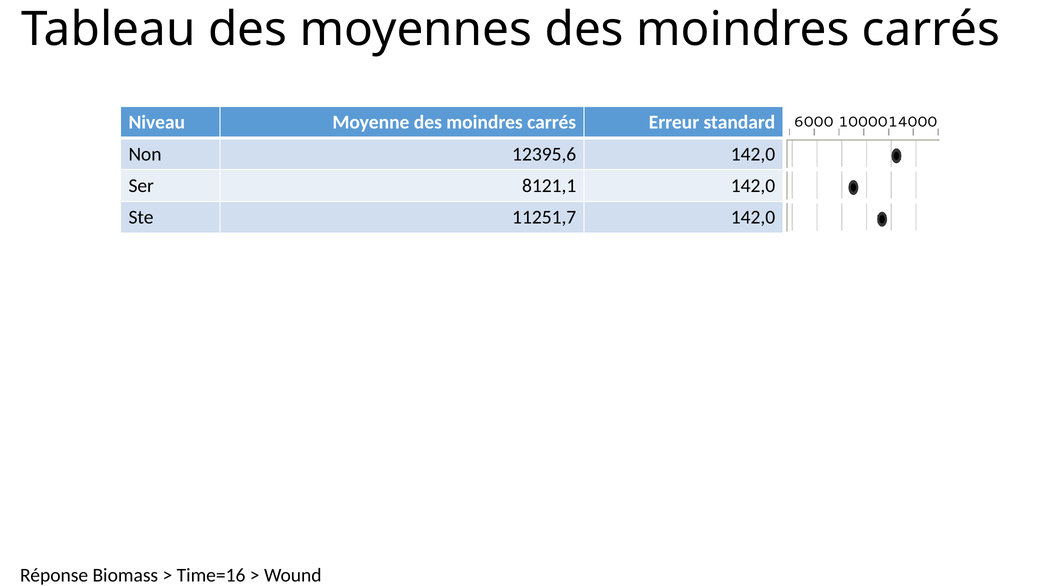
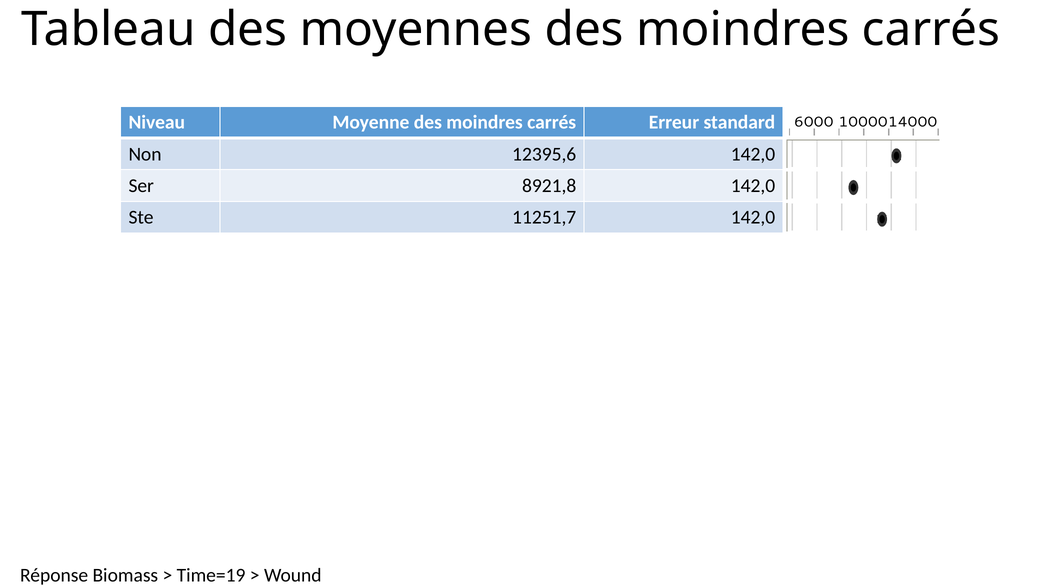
8121,1: 8121,1 -> 8921,8
Time=16: Time=16 -> Time=19
